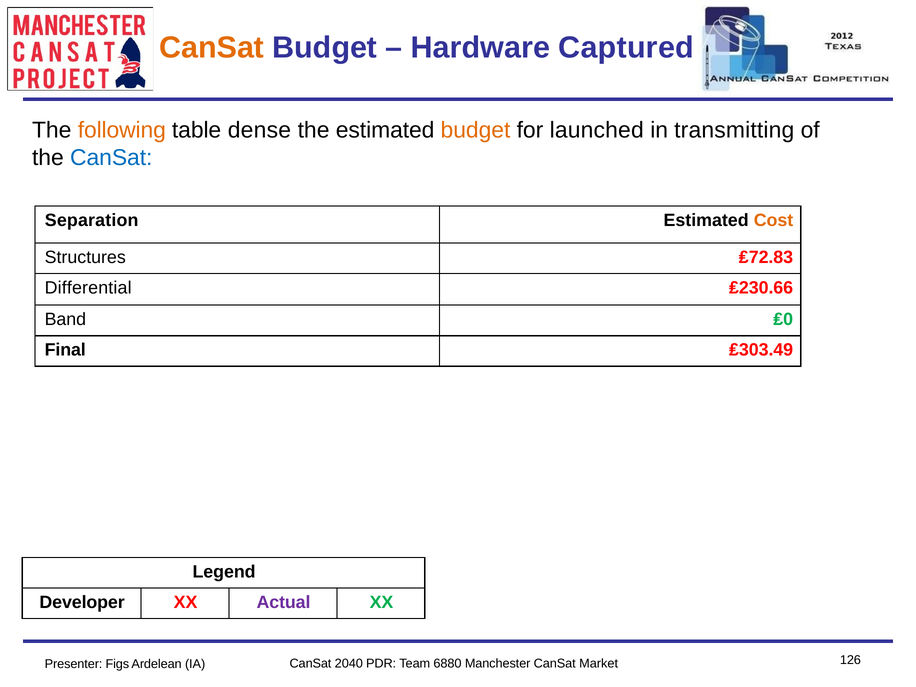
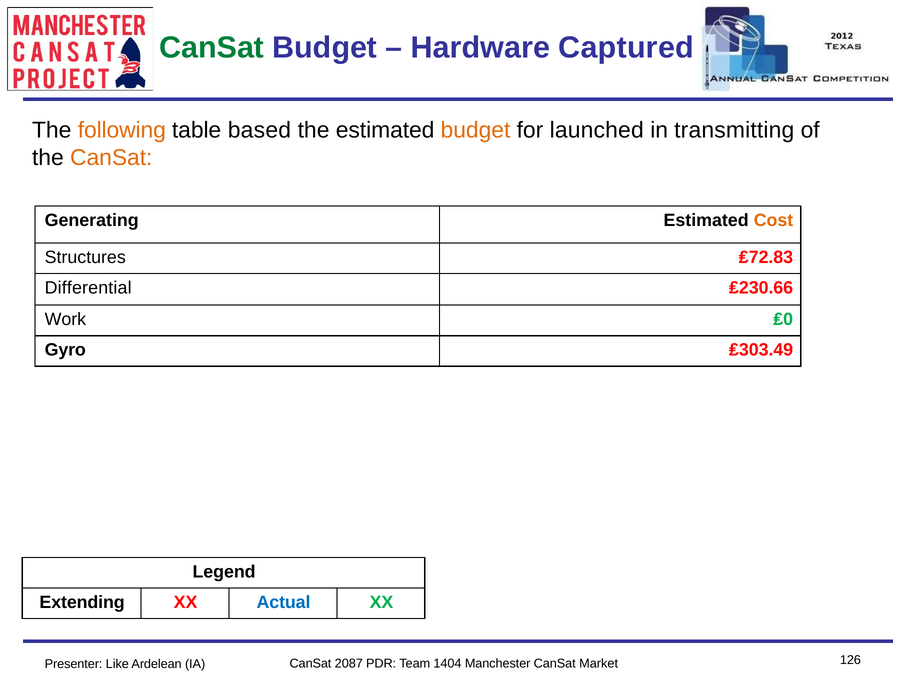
CanSat at (212, 48) colour: orange -> green
dense: dense -> based
CanSat at (111, 158) colour: blue -> orange
Separation: Separation -> Generating
Band: Band -> Work
Final: Final -> Gyro
Developer: Developer -> Extending
Actual colour: purple -> blue
2040: 2040 -> 2087
6880: 6880 -> 1404
Figs: Figs -> Like
